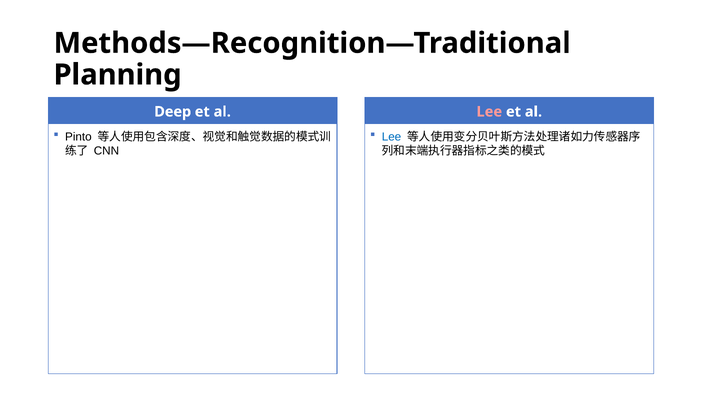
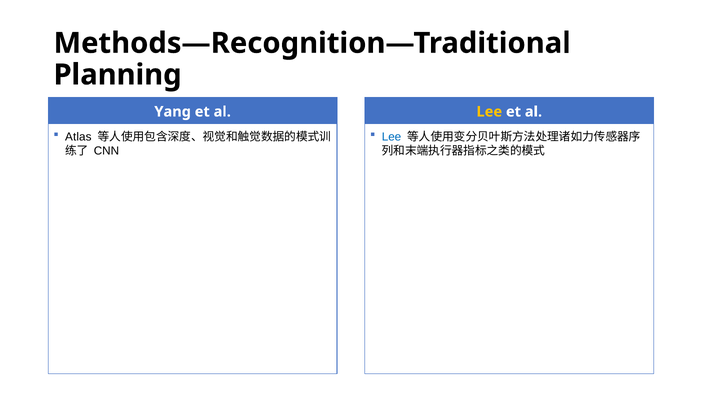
Deep: Deep -> Yang
Lee at (489, 112) colour: pink -> yellow
Pinto: Pinto -> Atlas
